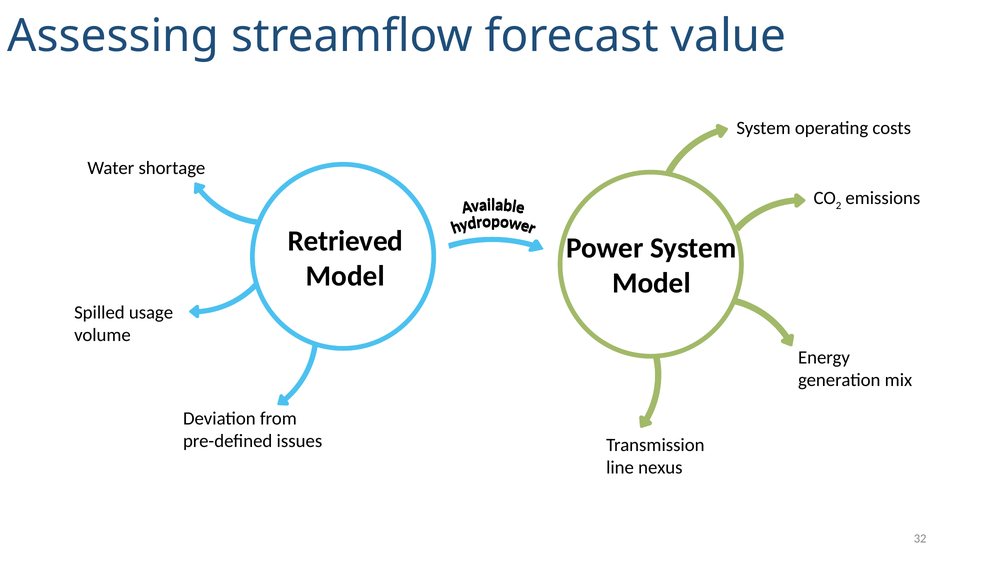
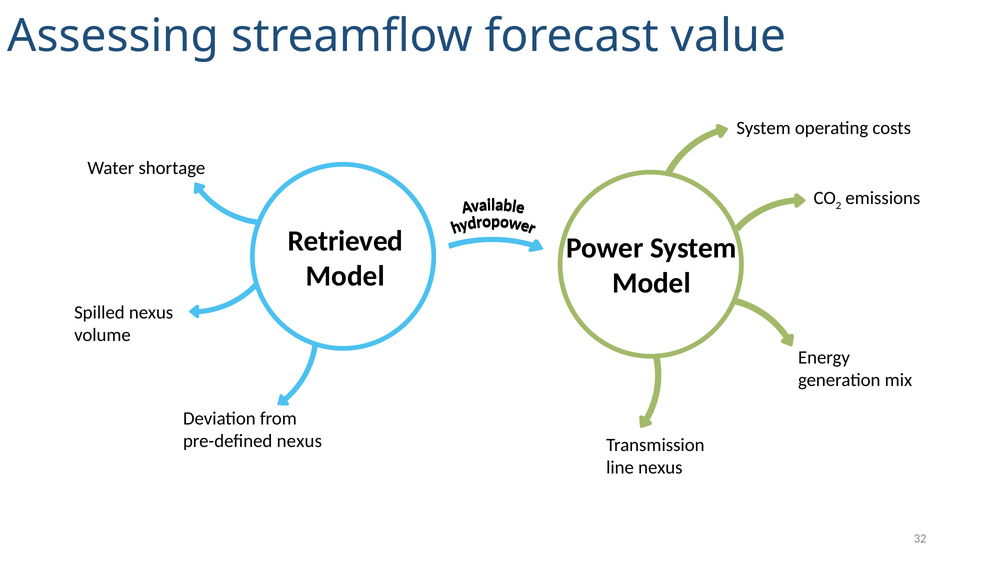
Spilled usage: usage -> nexus
pre-defined issues: issues -> nexus
